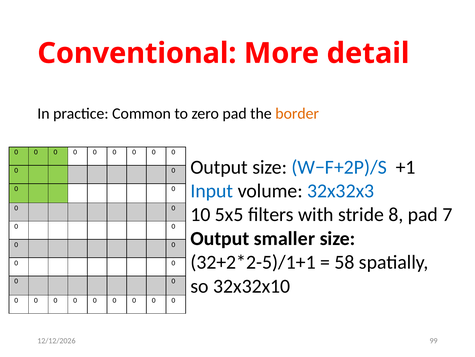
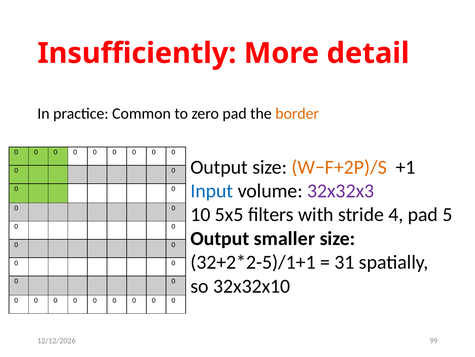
Conventional: Conventional -> Insufficiently
W−F+2P)/S colour: blue -> orange
32x32x3 colour: blue -> purple
8: 8 -> 4
7: 7 -> 5
58: 58 -> 31
